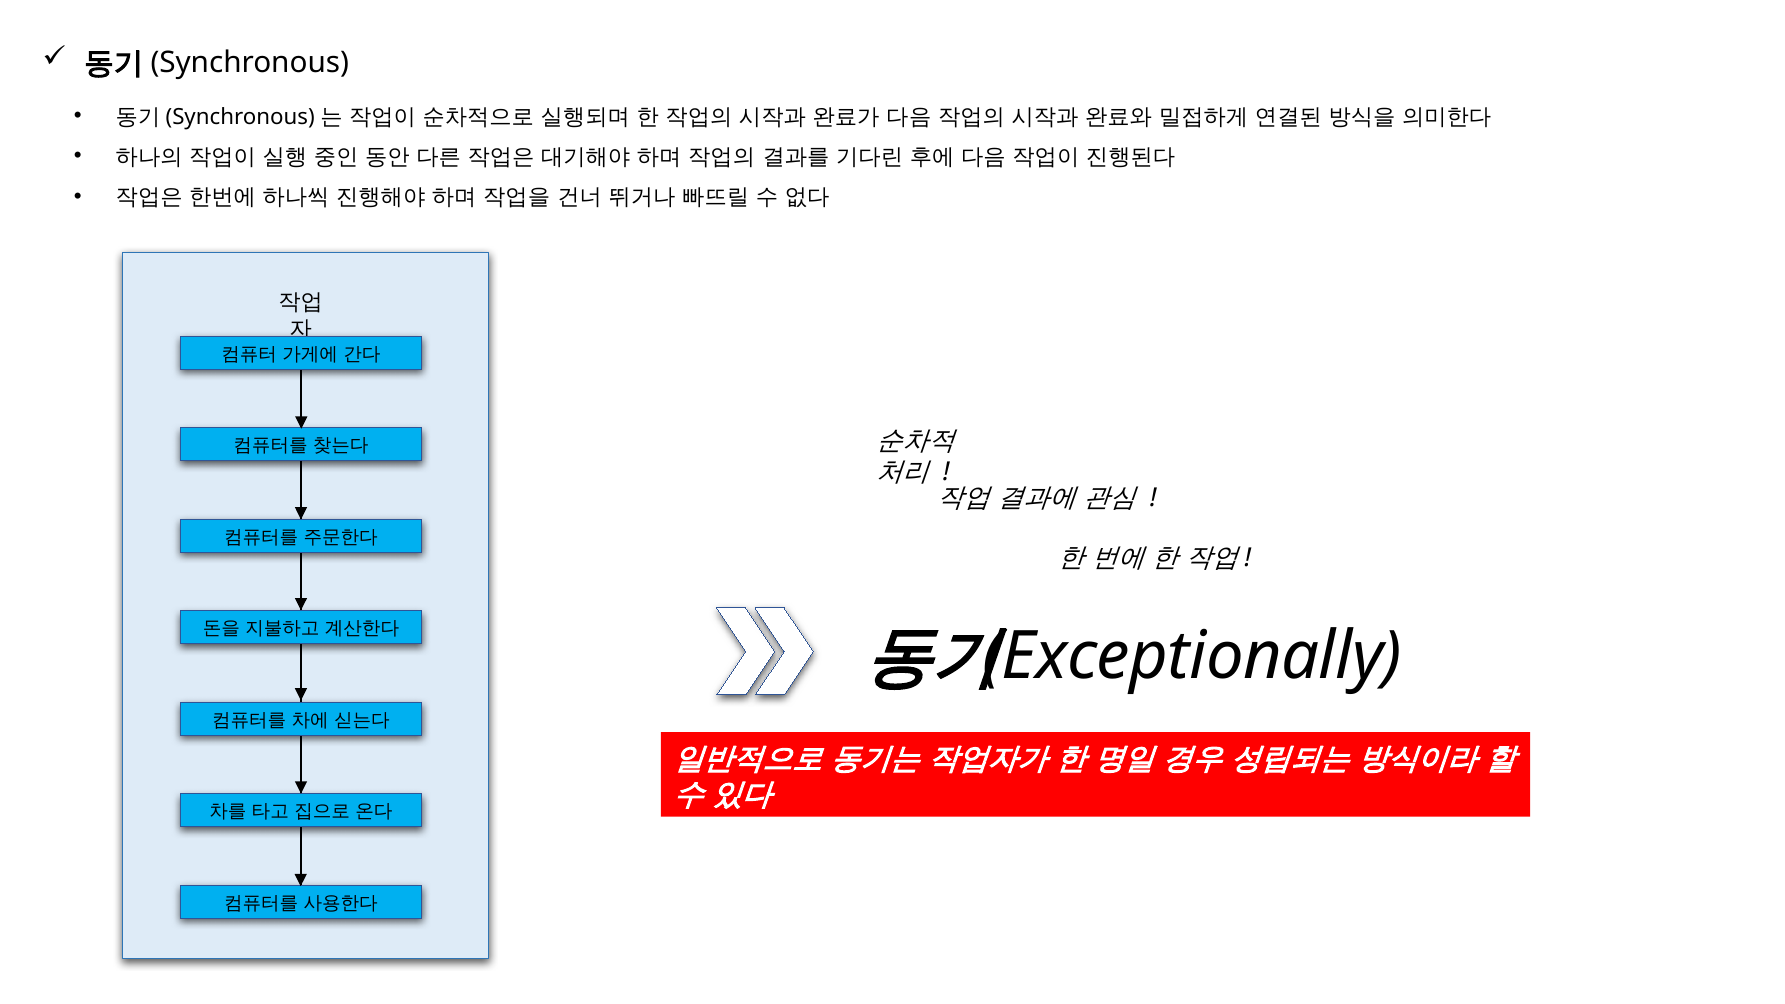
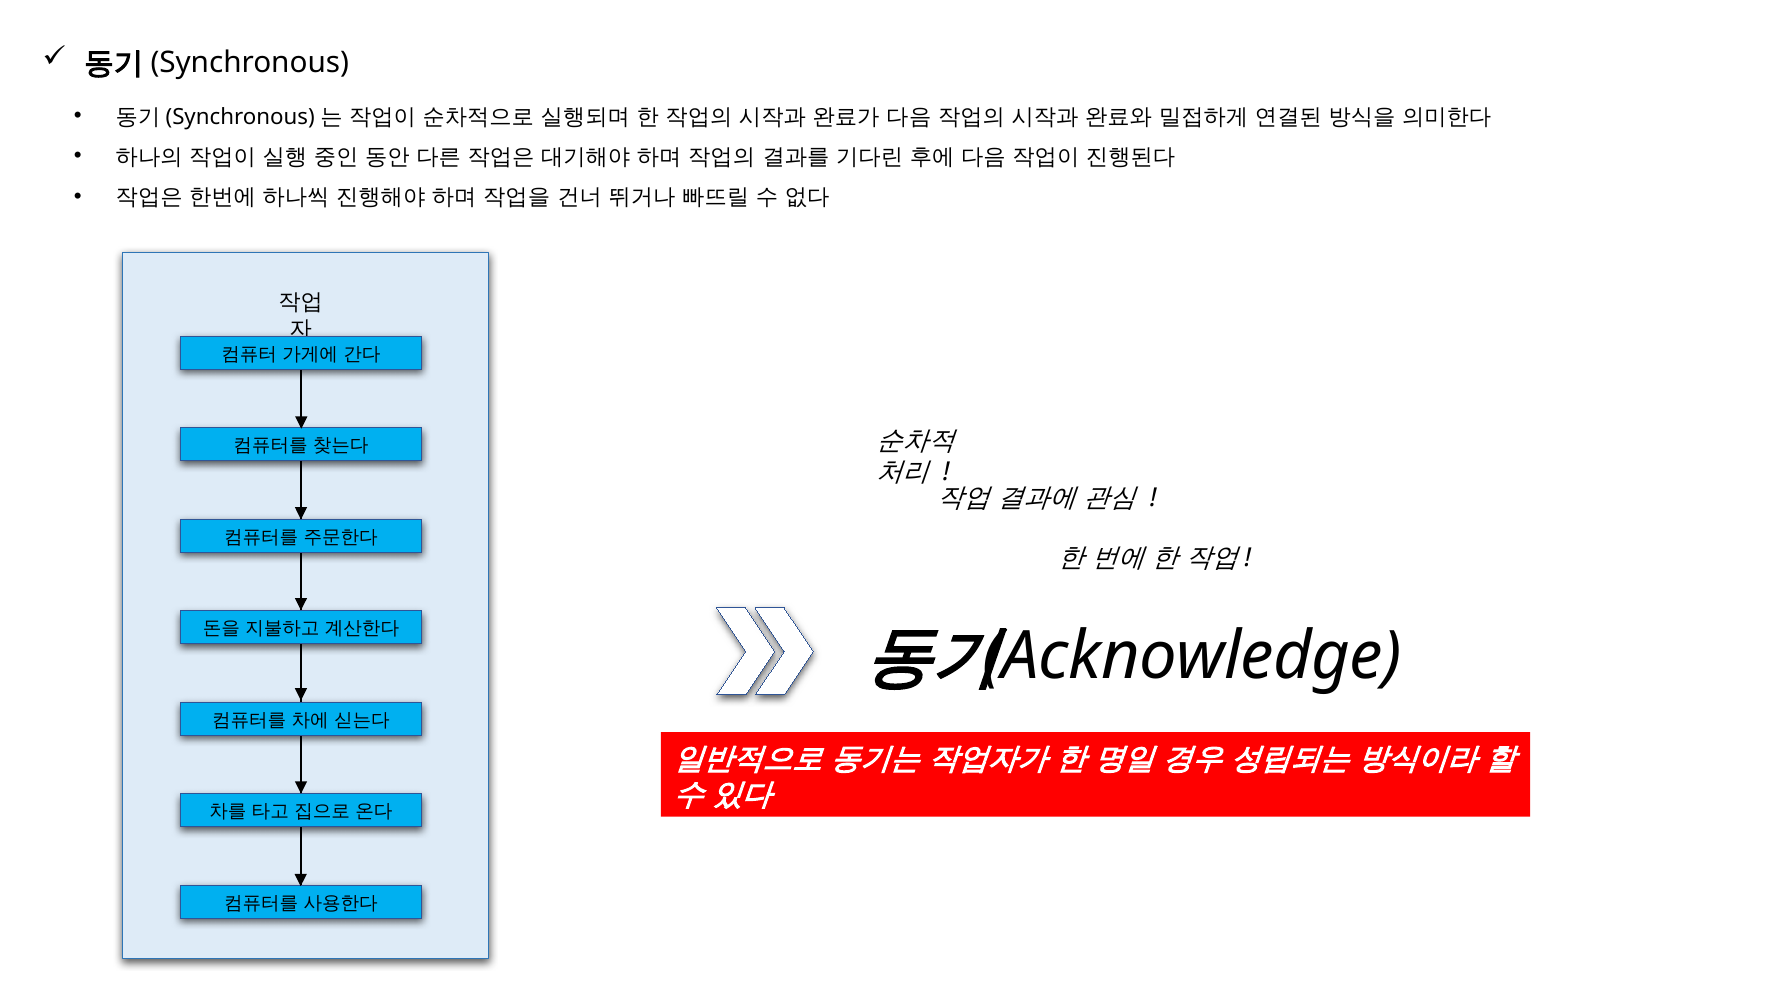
Exceptionally: Exceptionally -> Acknowledge
